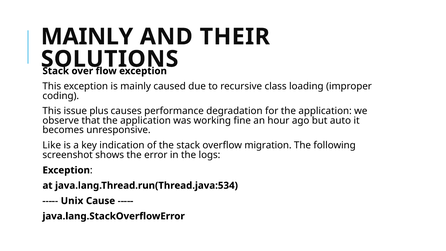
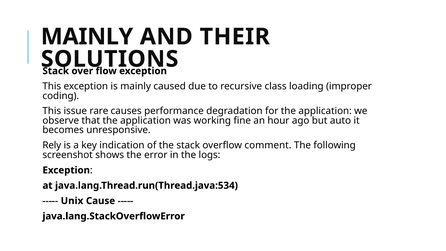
plus: plus -> rare
Like: Like -> Rely
migration: migration -> comment
